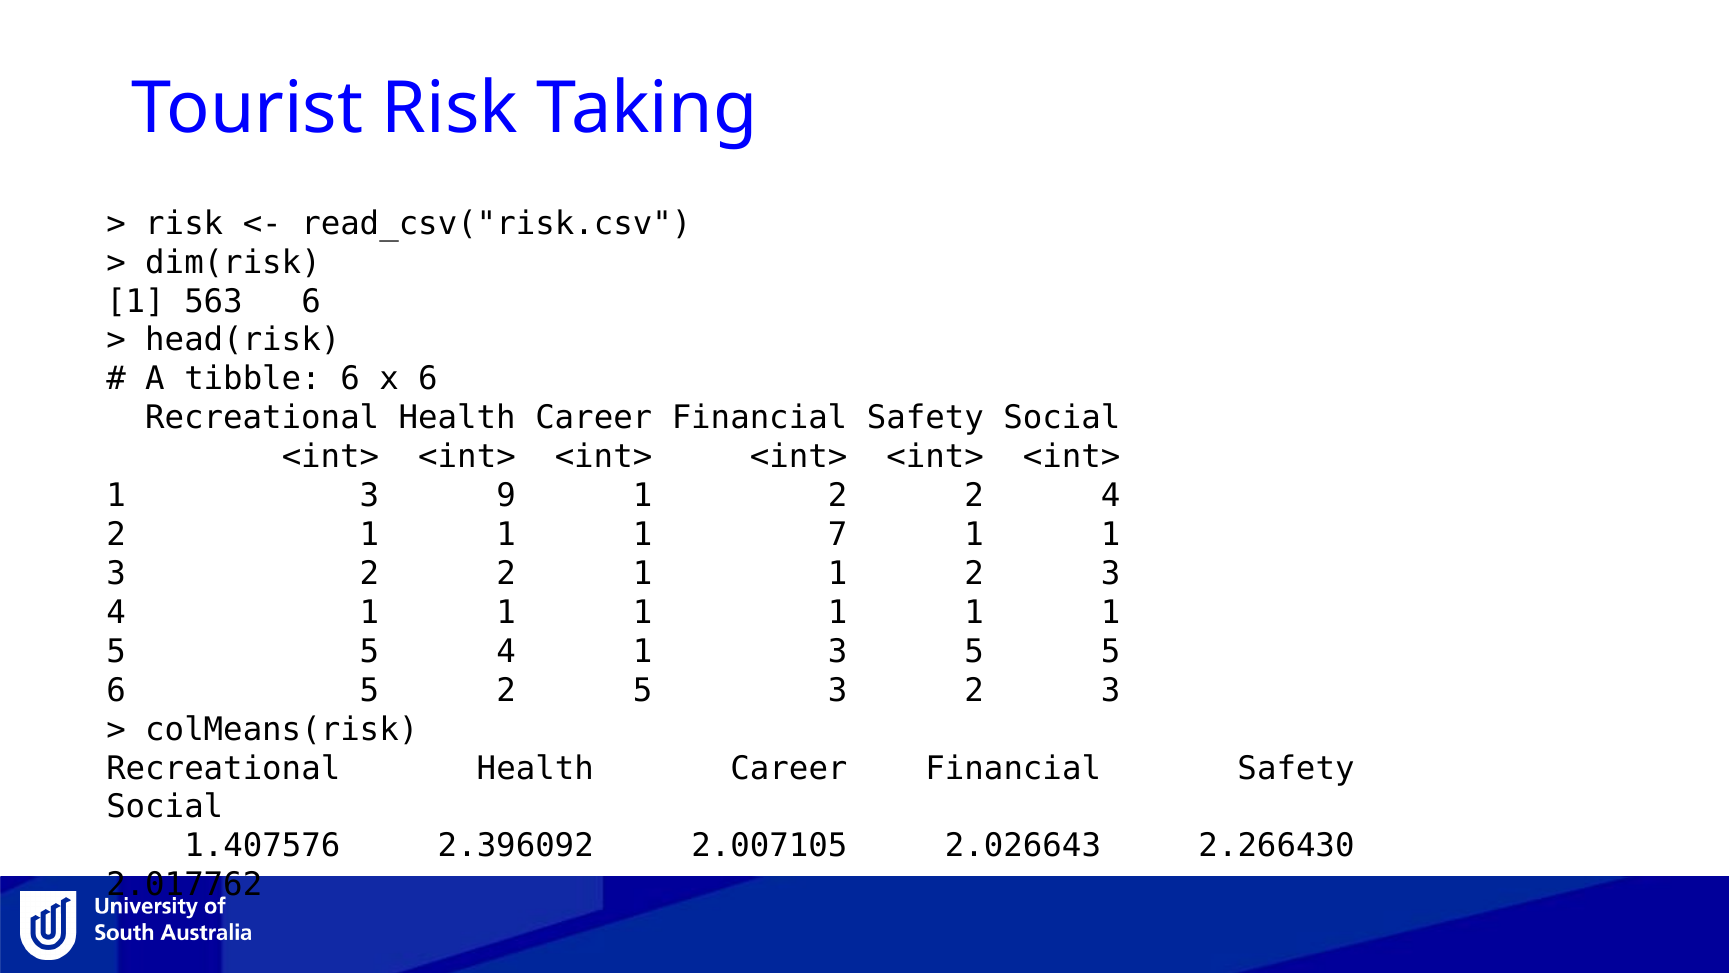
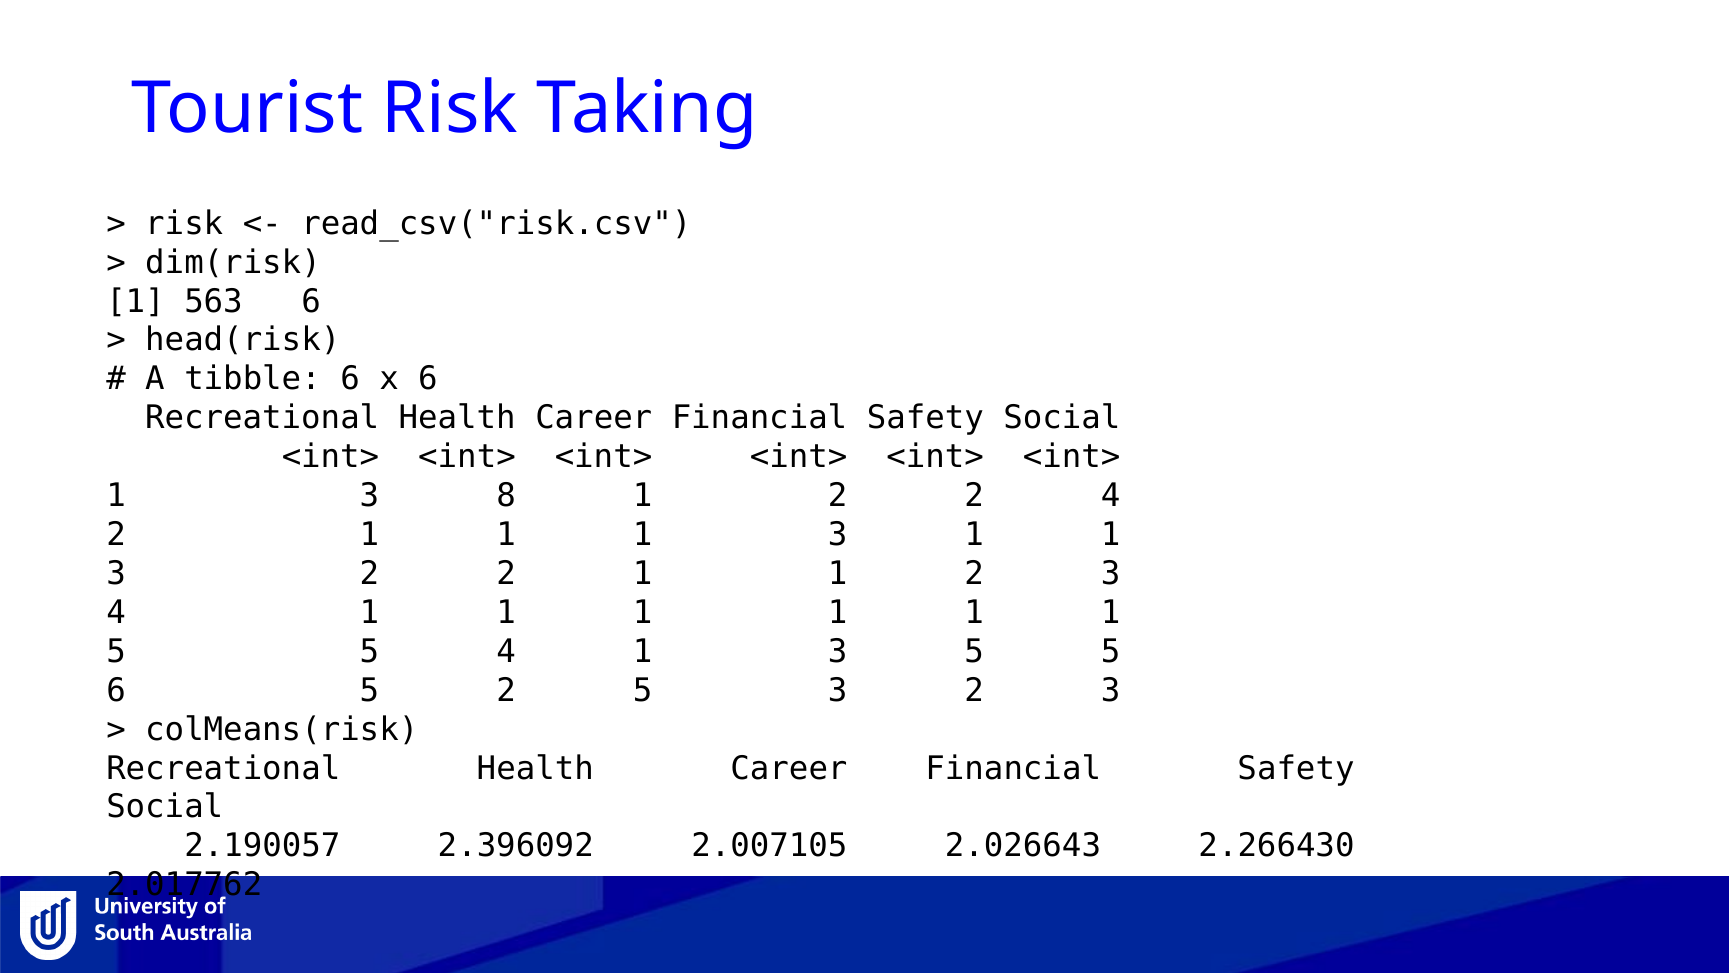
9: 9 -> 8
1 1 1 7: 7 -> 3
1.407576: 1.407576 -> 2.190057
